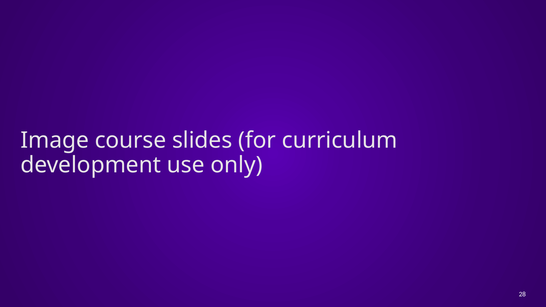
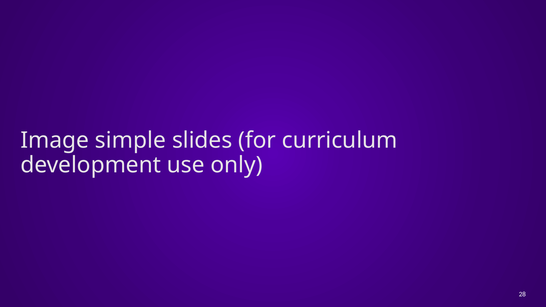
course: course -> simple
